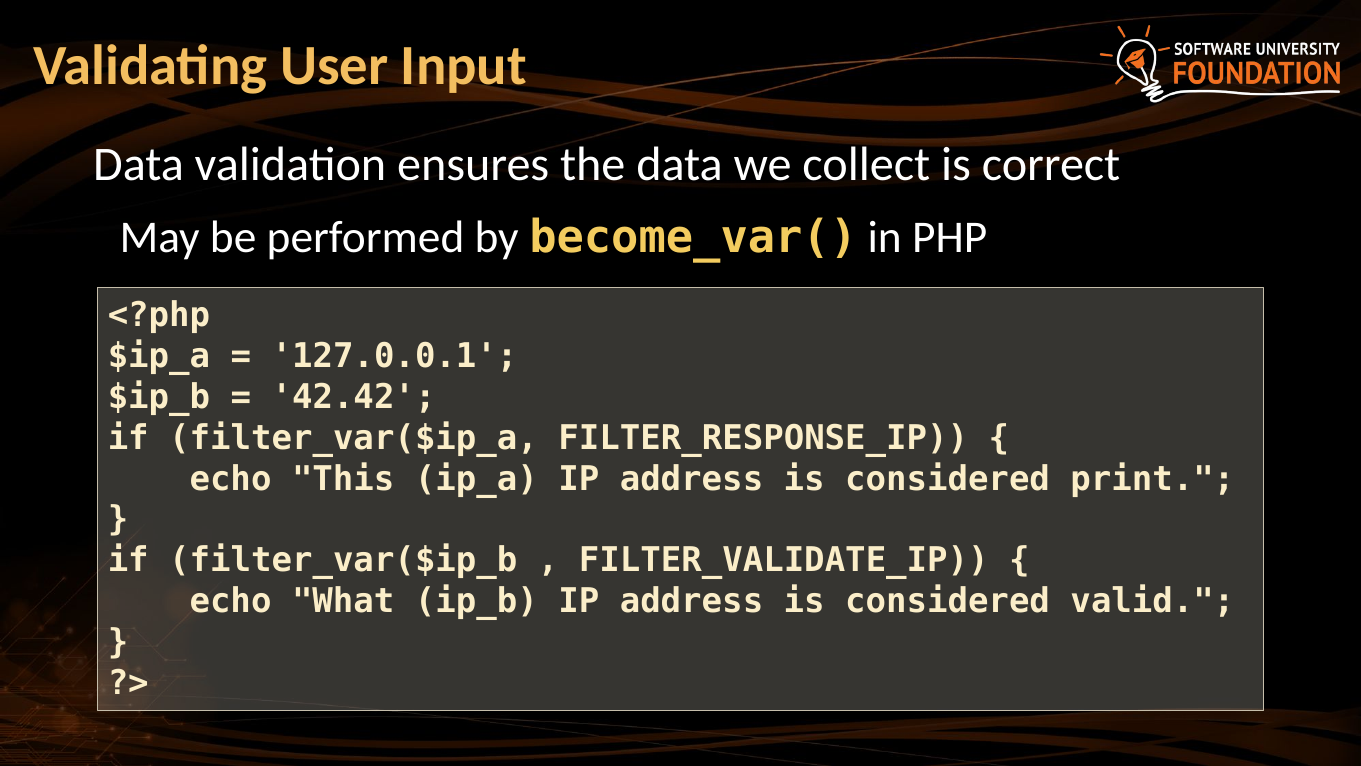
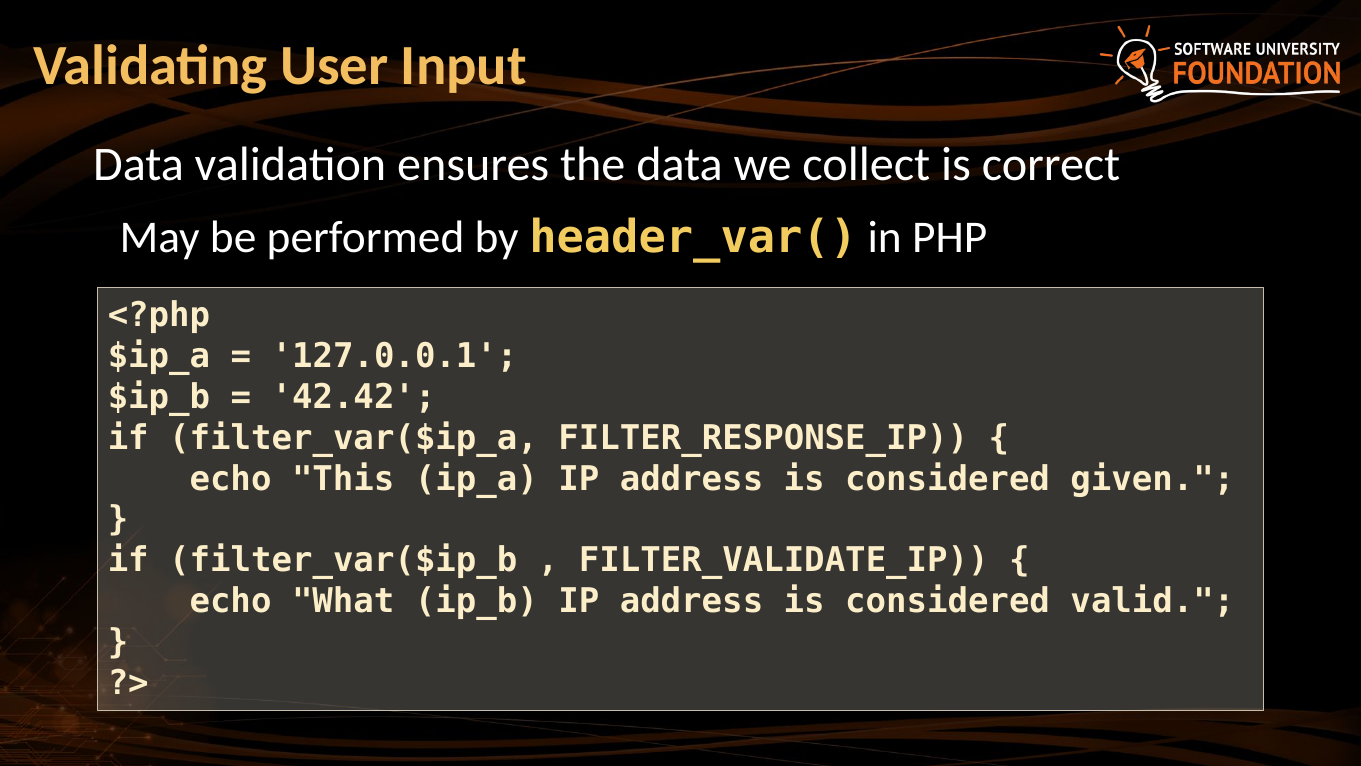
become_var(: become_var( -> header_var(
print: print -> given
